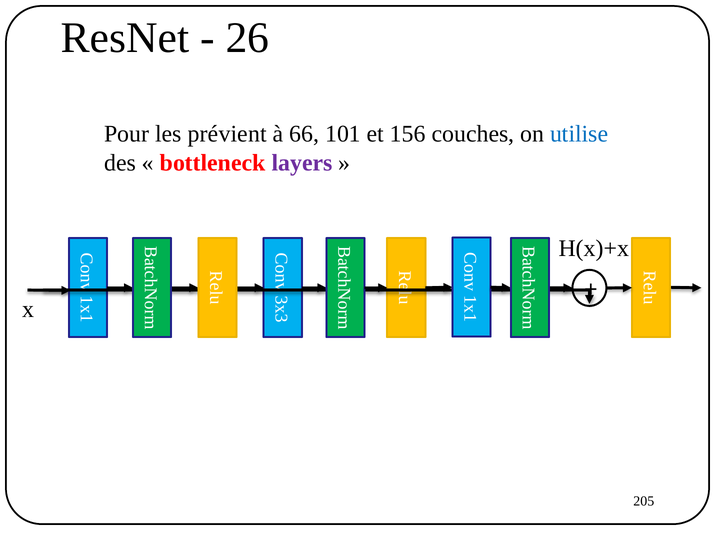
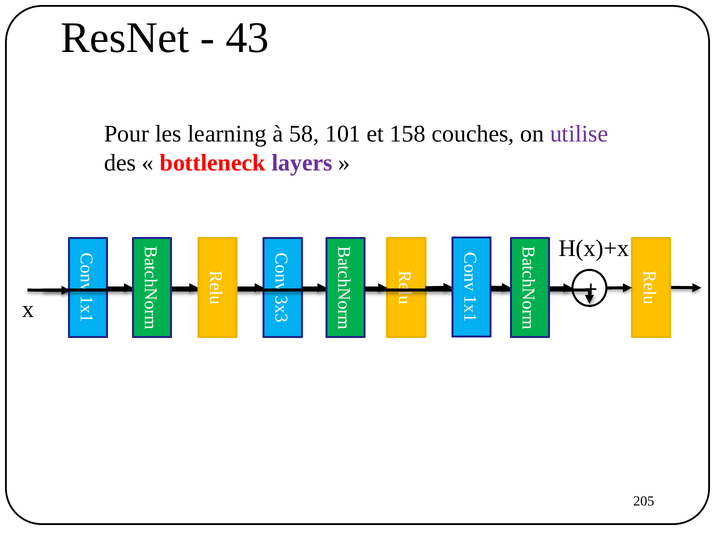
26: 26 -> 43
prévient: prévient -> learning
66: 66 -> 58
156: 156 -> 158
utilise colour: blue -> purple
